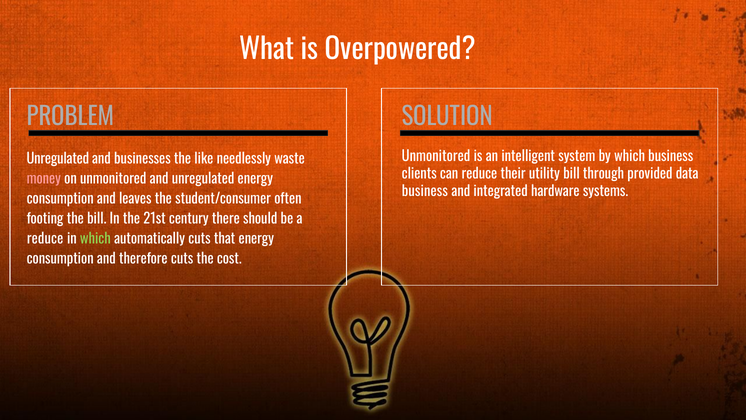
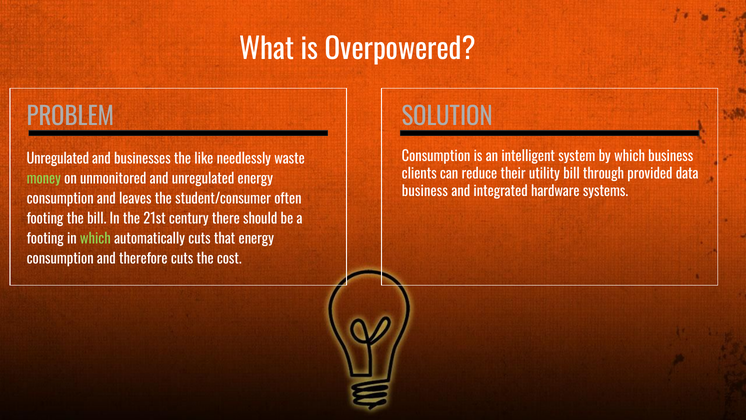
Unmonitored at (436, 156): Unmonitored -> Consumption
money colour: pink -> light green
reduce at (45, 239): reduce -> footing
